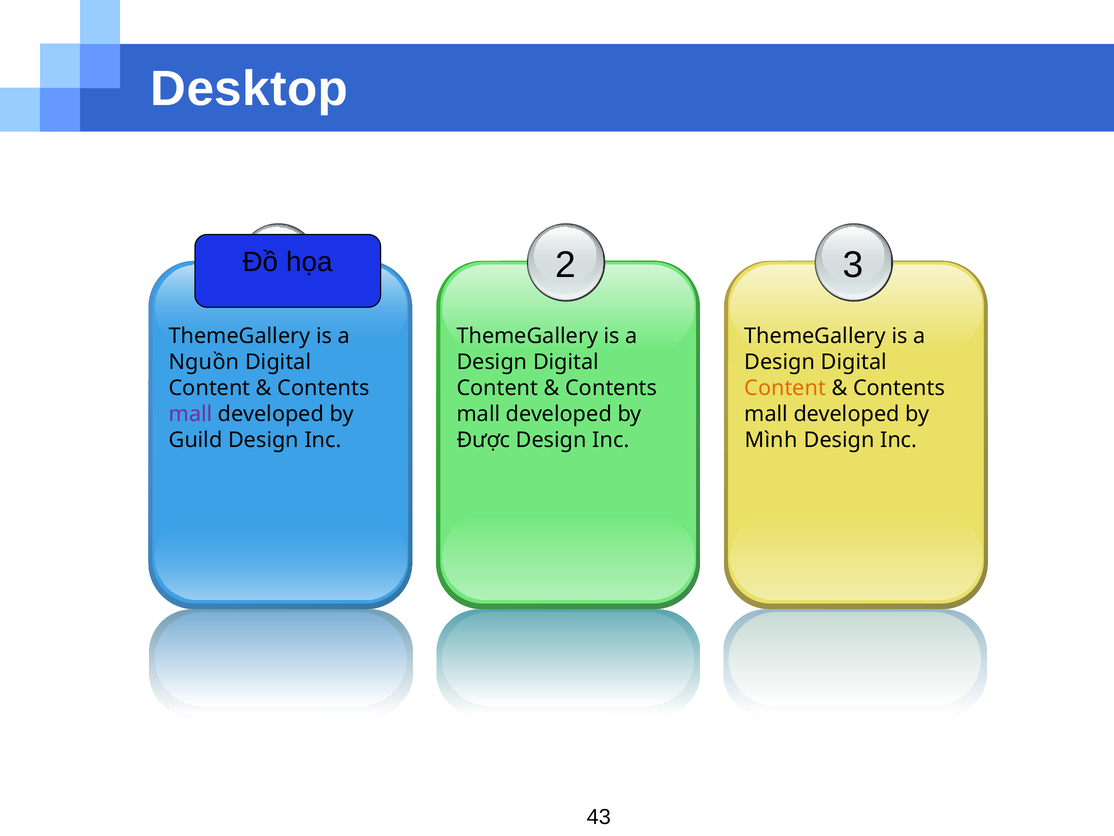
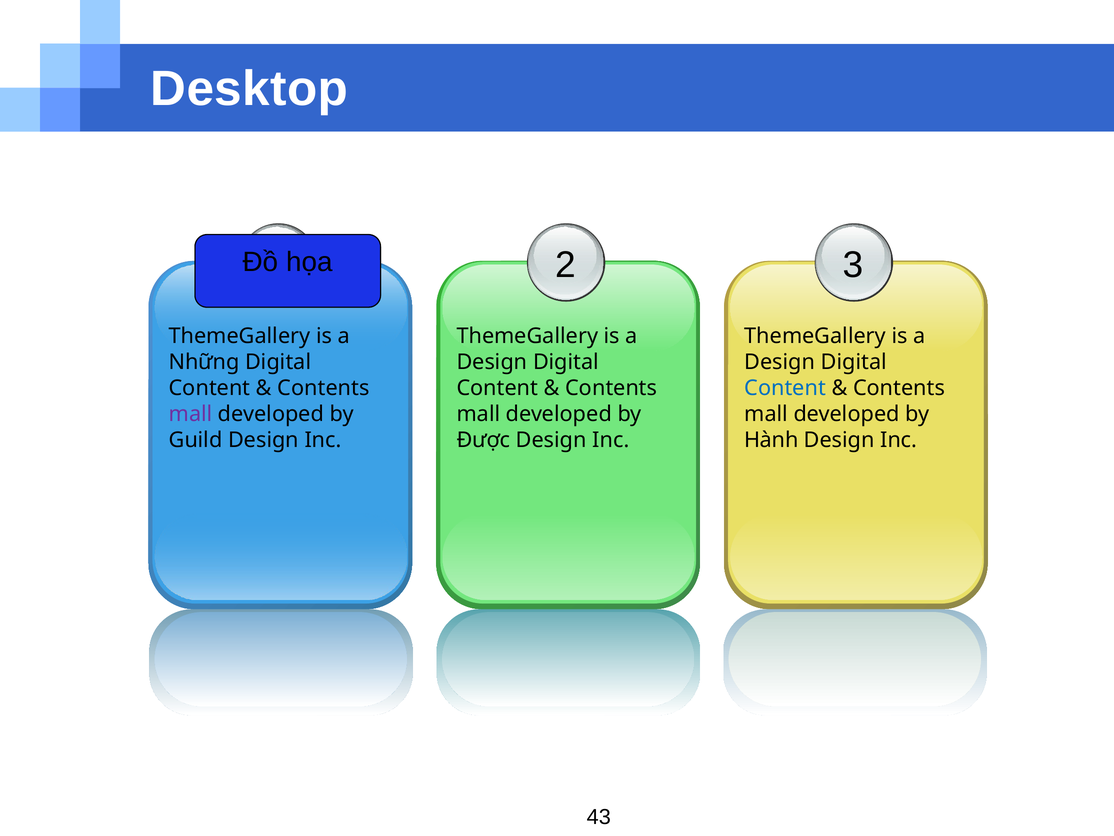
Nguồn: Nguồn -> Những
Content at (785, 388) colour: orange -> blue
Mình: Mình -> Hành
